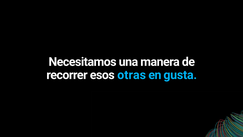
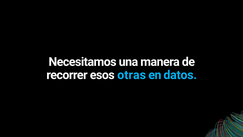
gusta: gusta -> datos
